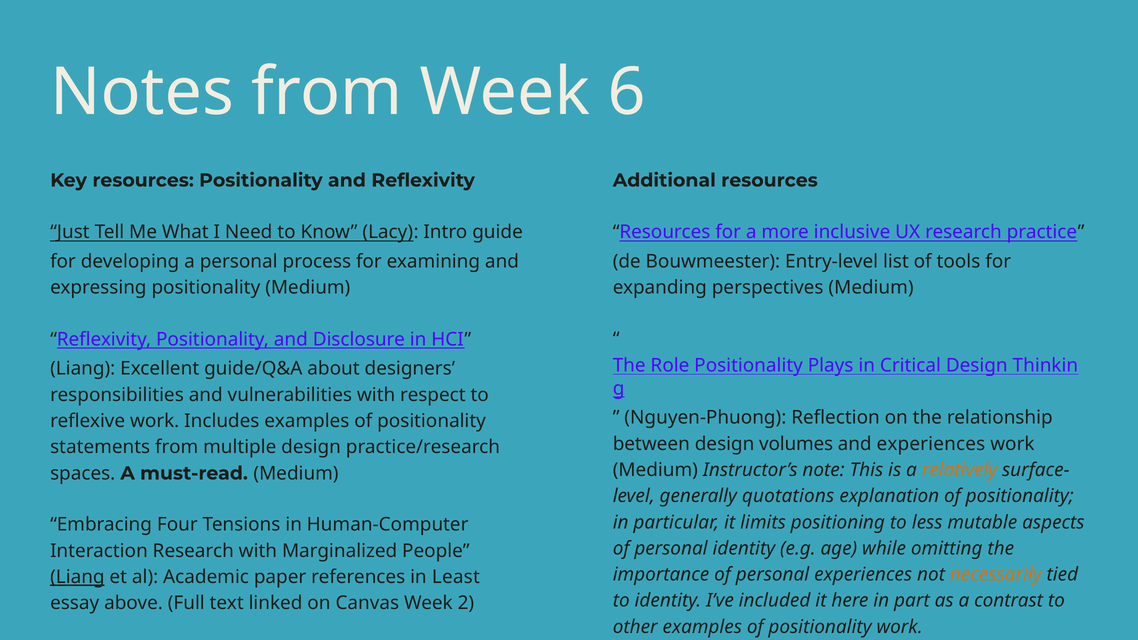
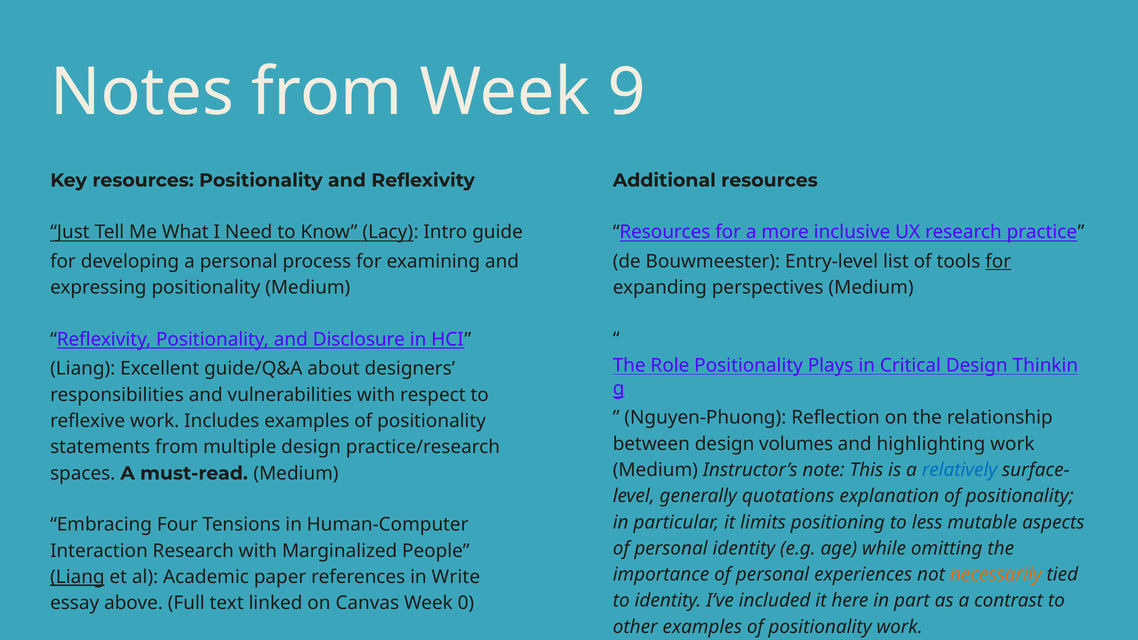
6: 6 -> 9
for at (998, 261) underline: none -> present
and experiences: experiences -> highlighting
relatively colour: orange -> blue
Least: Least -> Write
2: 2 -> 0
